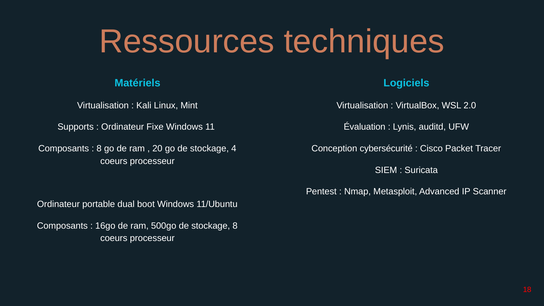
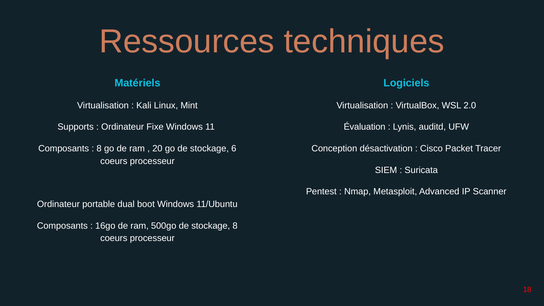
4: 4 -> 6
cybersécurité: cybersécurité -> désactivation
